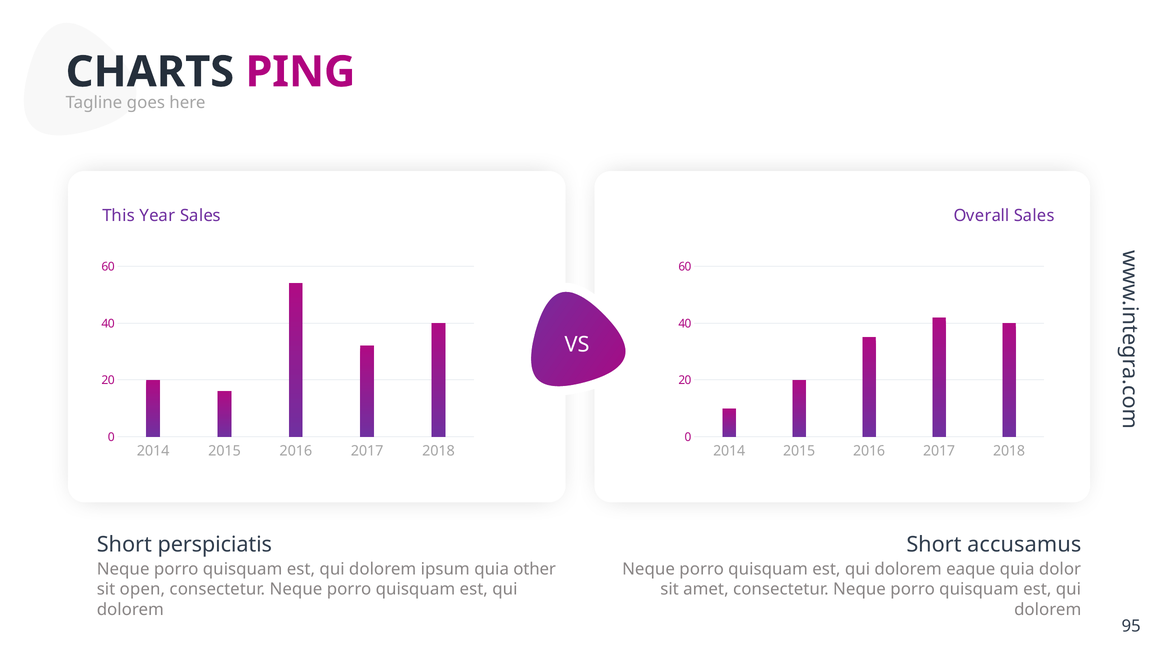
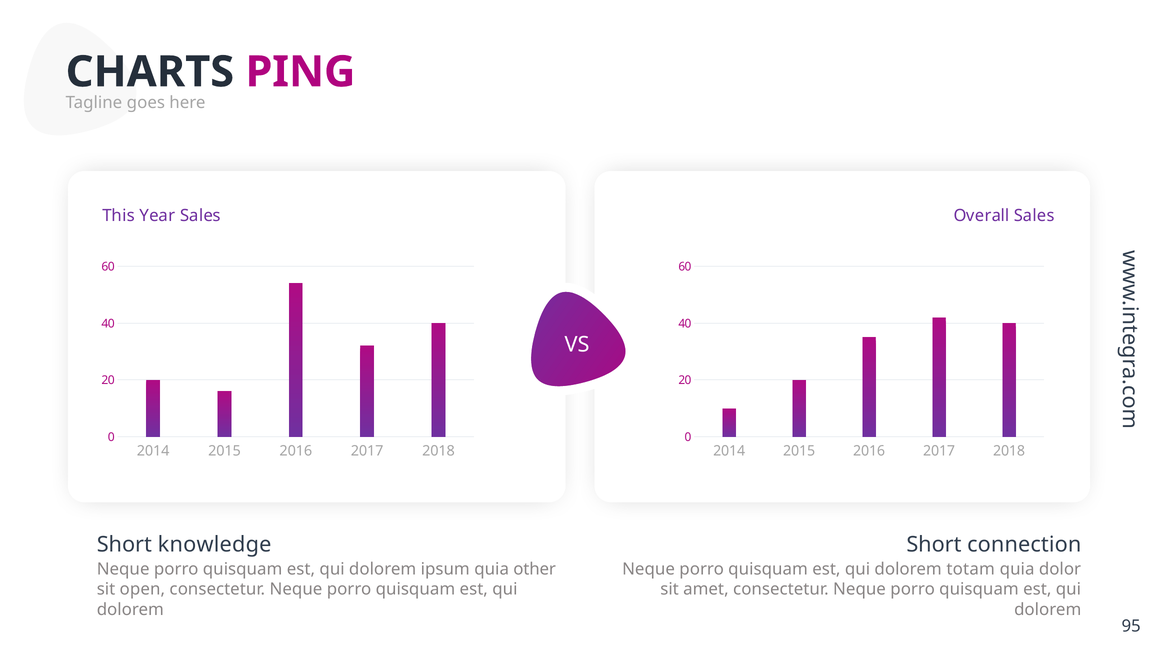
perspiciatis: perspiciatis -> knowledge
accusamus: accusamus -> connection
eaque: eaque -> totam
